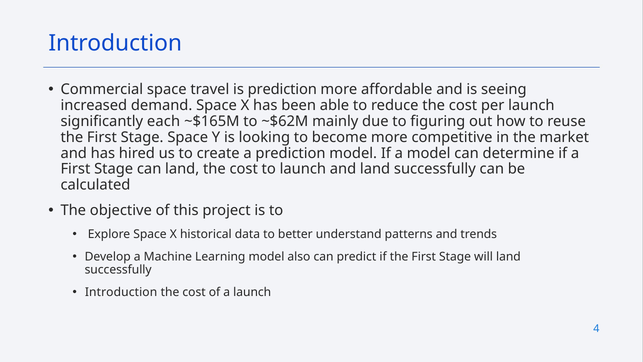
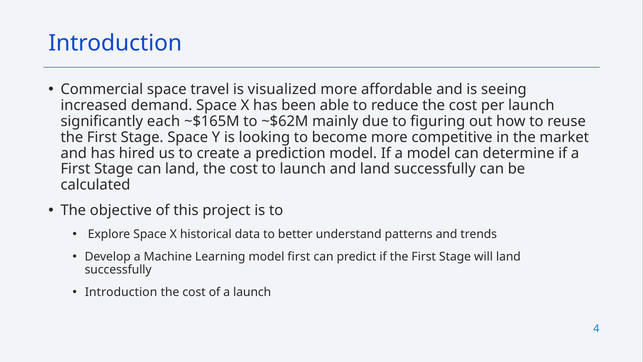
is prediction: prediction -> visualized
model also: also -> first
